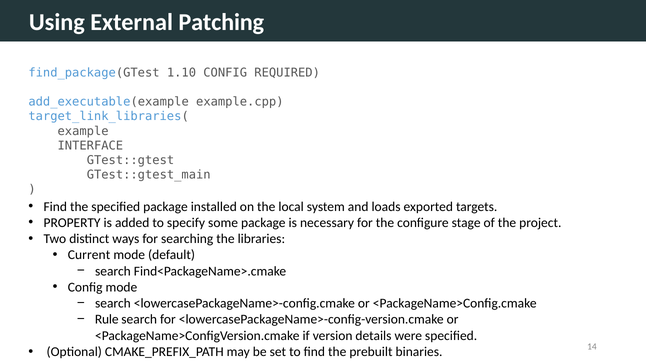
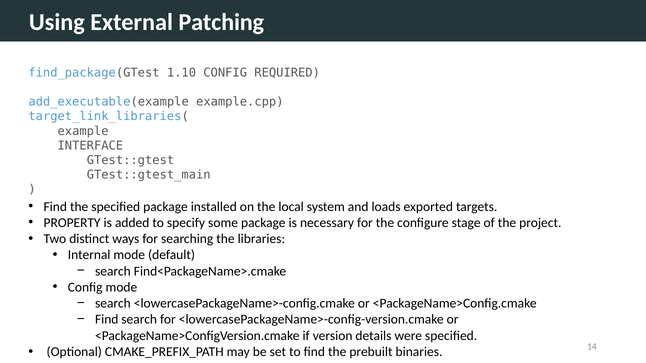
Current: Current -> Internal
Rule at (107, 320): Rule -> Find
